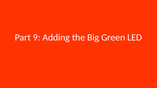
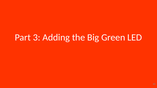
9: 9 -> 3
